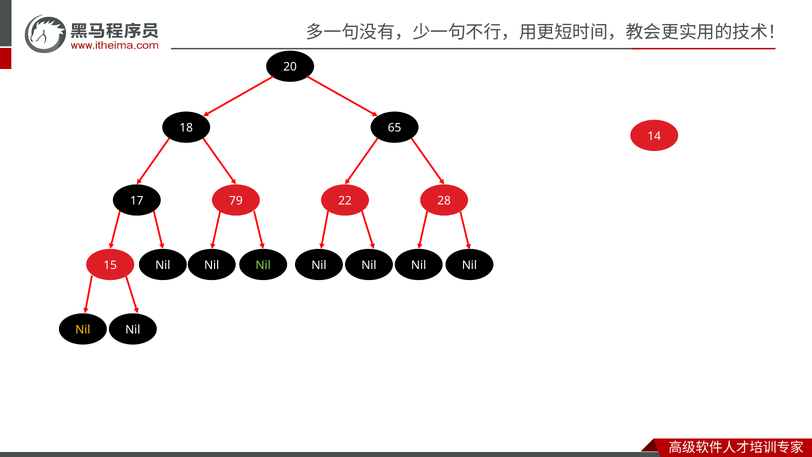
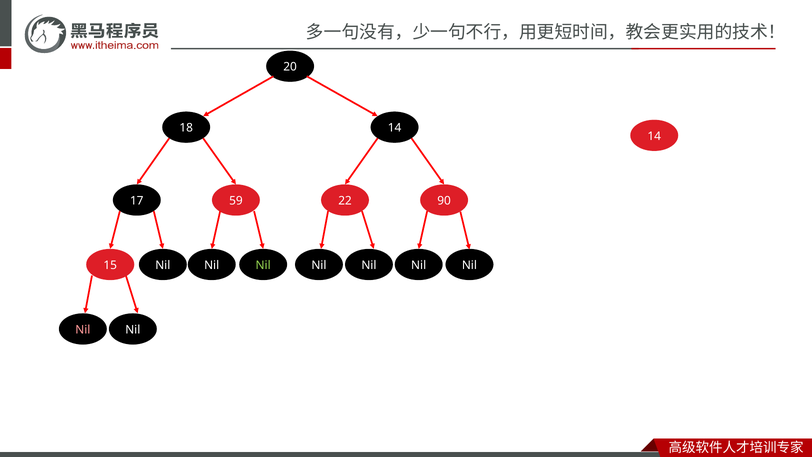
18 65: 65 -> 14
79: 79 -> 59
28: 28 -> 90
Nil at (83, 330) colour: yellow -> pink
